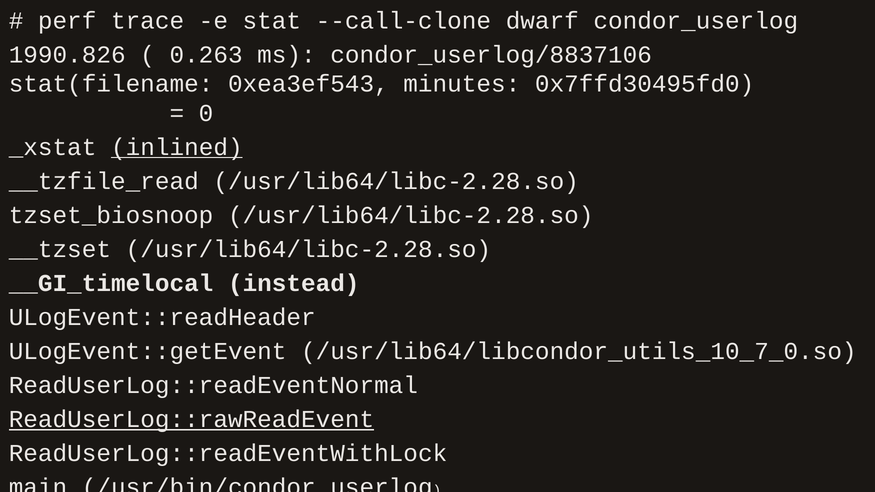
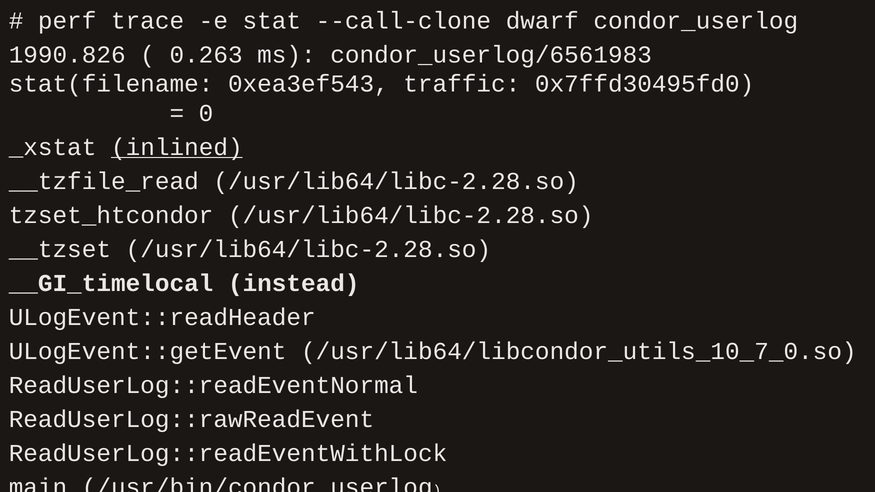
condor_userlog/8837106: condor_userlog/8837106 -> condor_userlog/6561983
minutes: minutes -> traffic
tzset_biosnoop: tzset_biosnoop -> tzset_htcondor
ReadUserLog::rawReadEvent underline: present -> none
